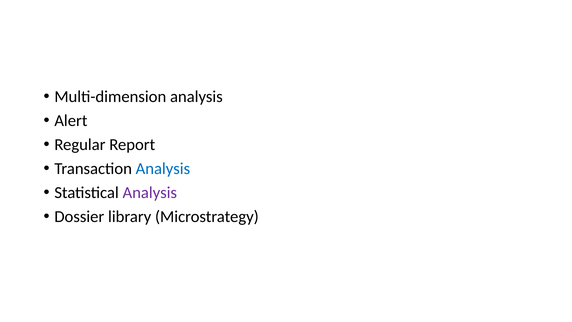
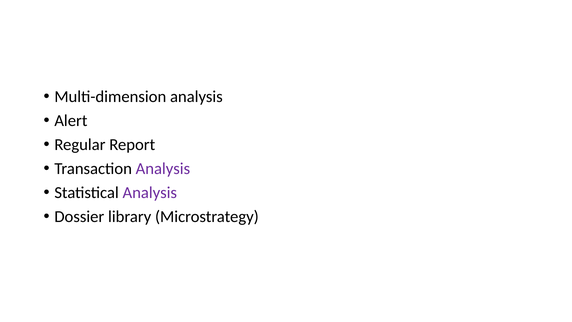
Analysis at (163, 169) colour: blue -> purple
